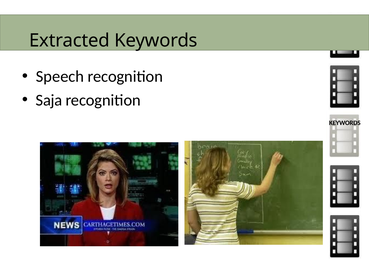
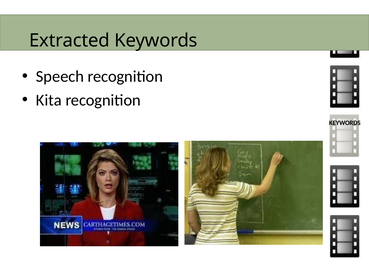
Saja: Saja -> Kita
